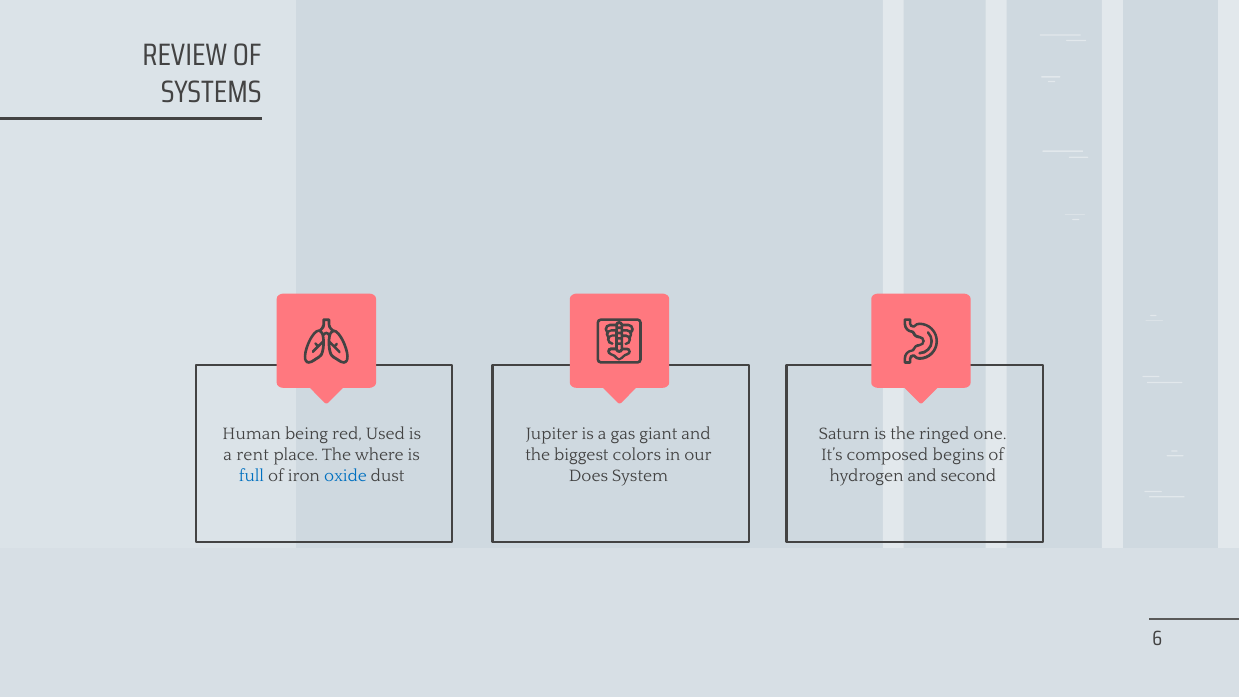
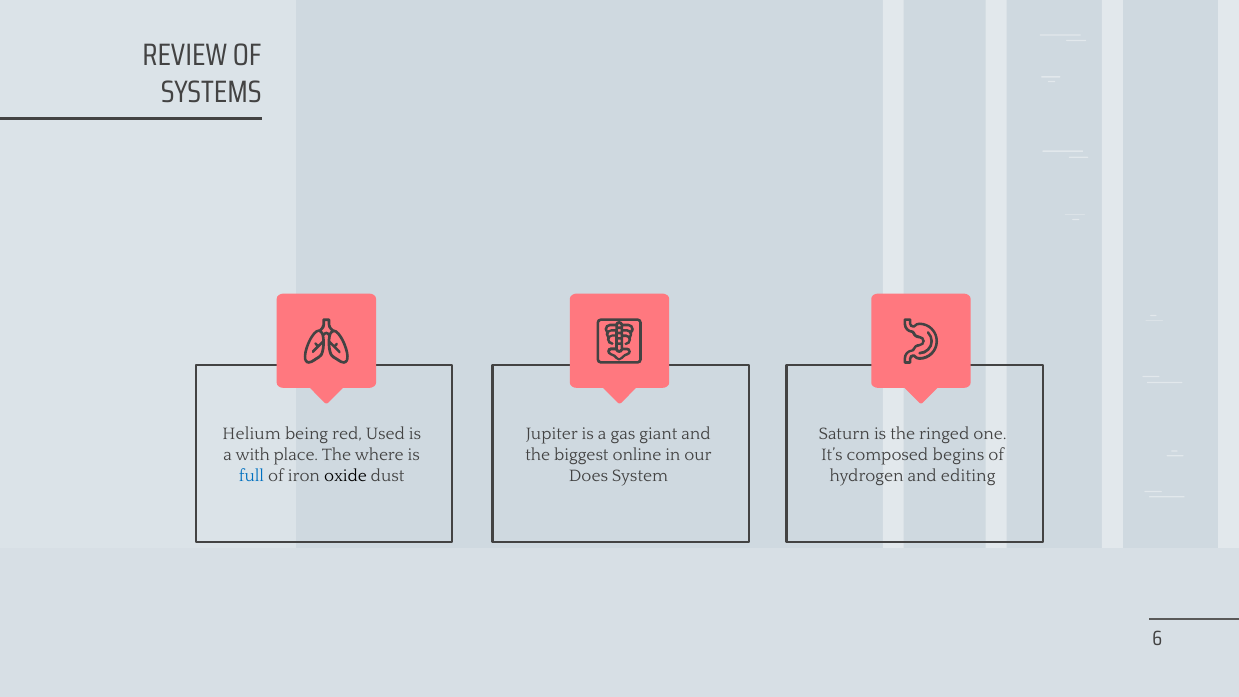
Human: Human -> Helium
rent: rent -> with
colors: colors -> online
oxide colour: blue -> black
second: second -> editing
